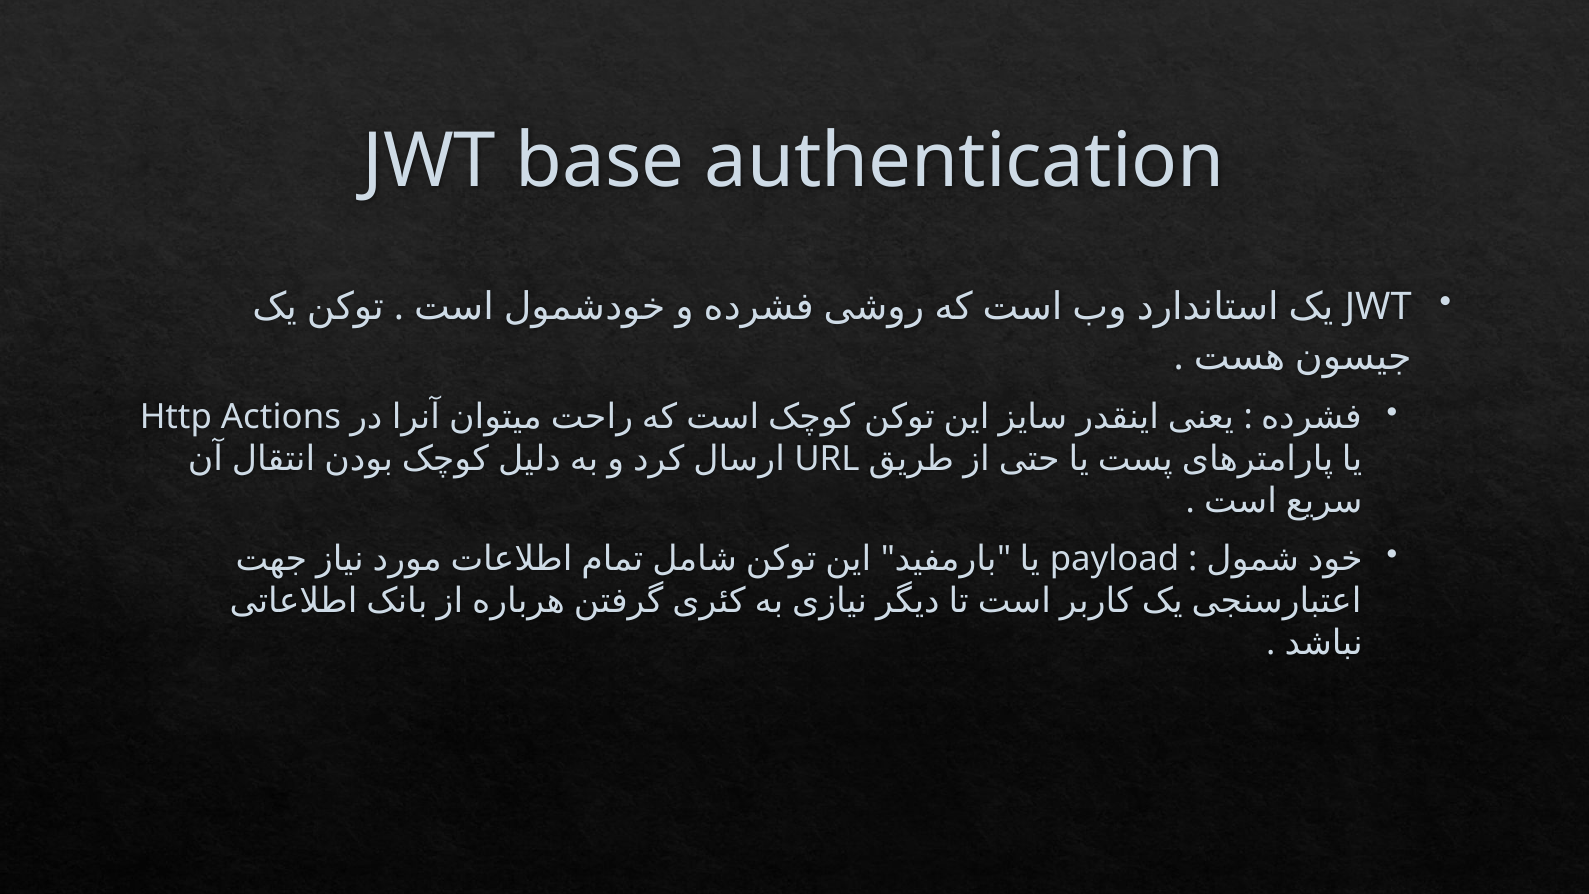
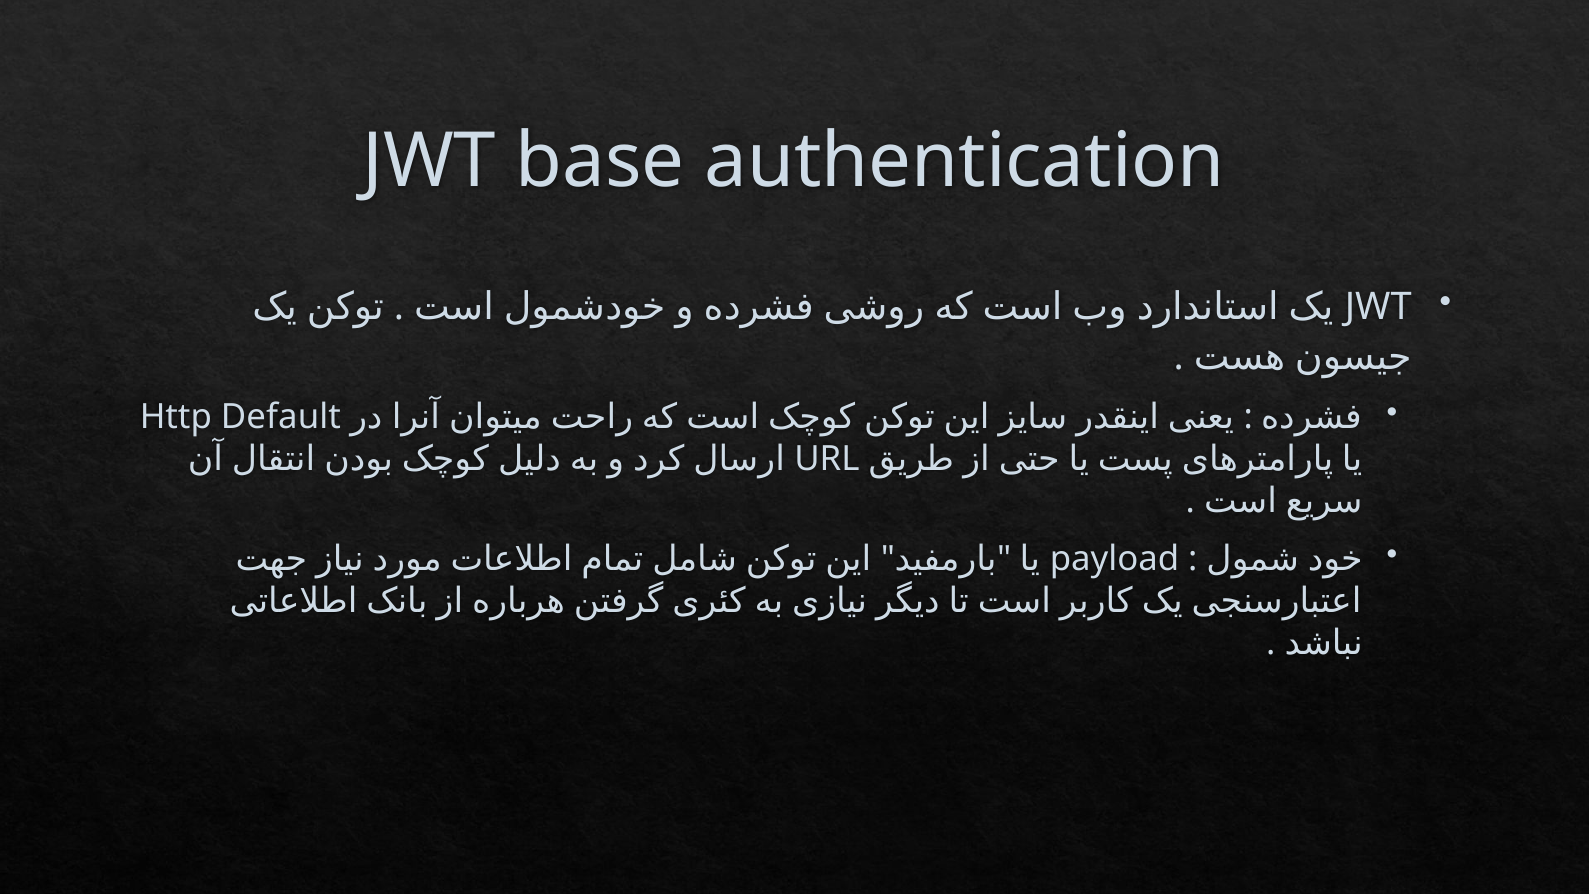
Actions: Actions -> Default
